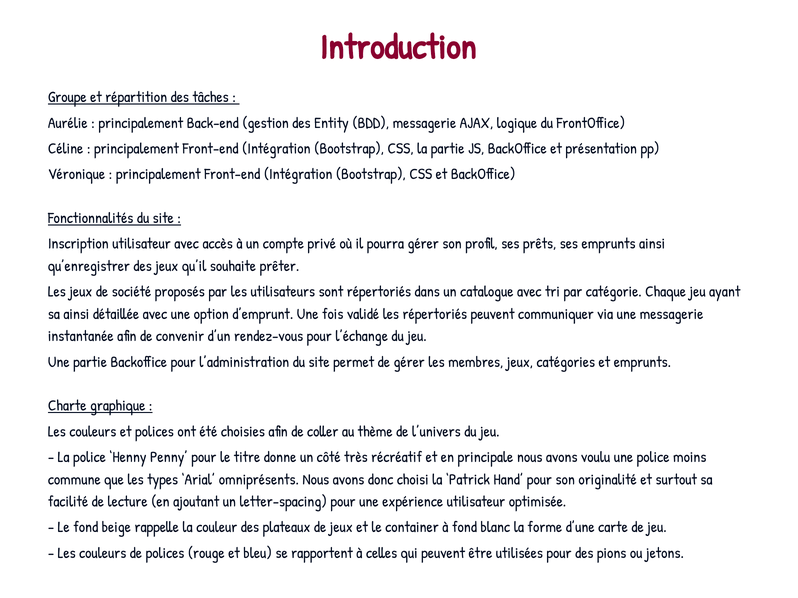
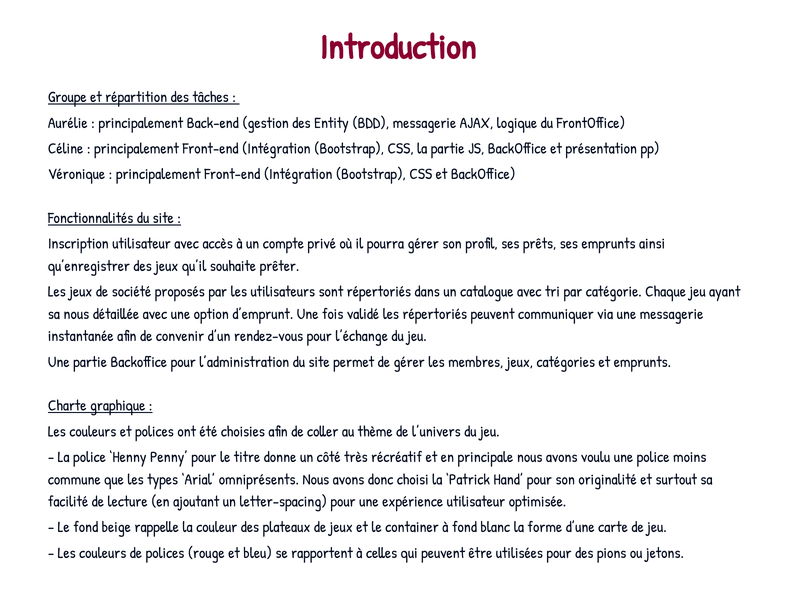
sa ainsi: ainsi -> nous
